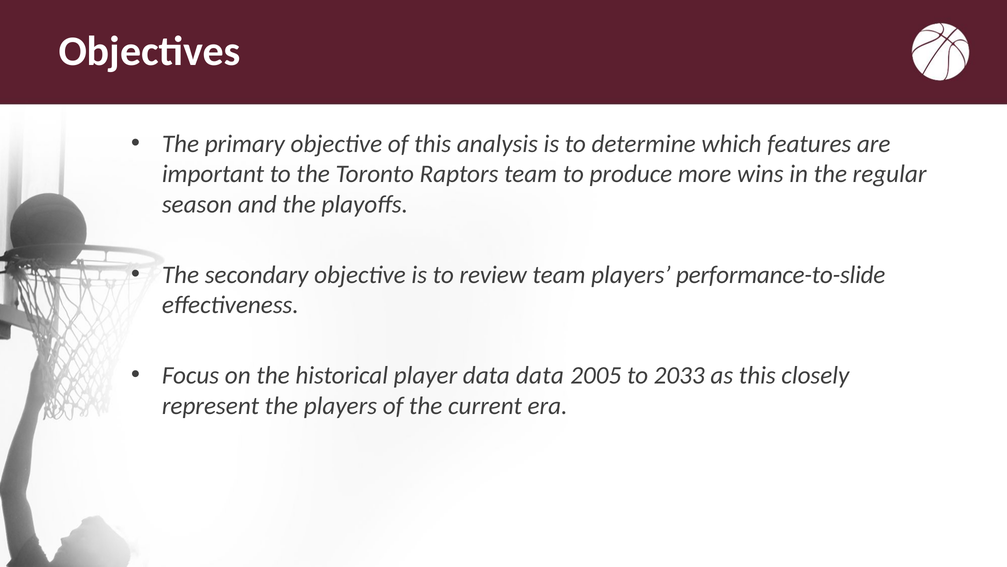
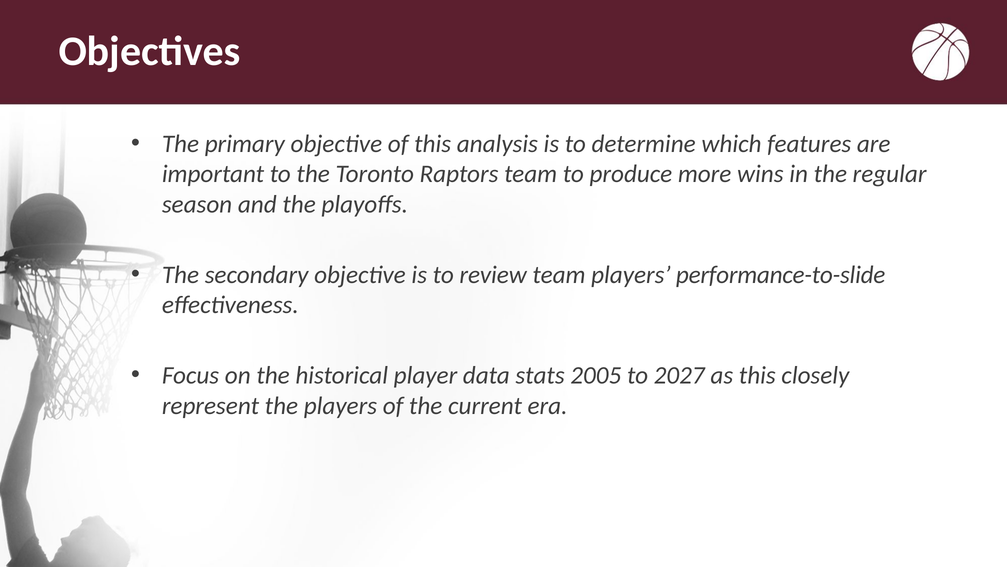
data data: data -> stats
2033: 2033 -> 2027
